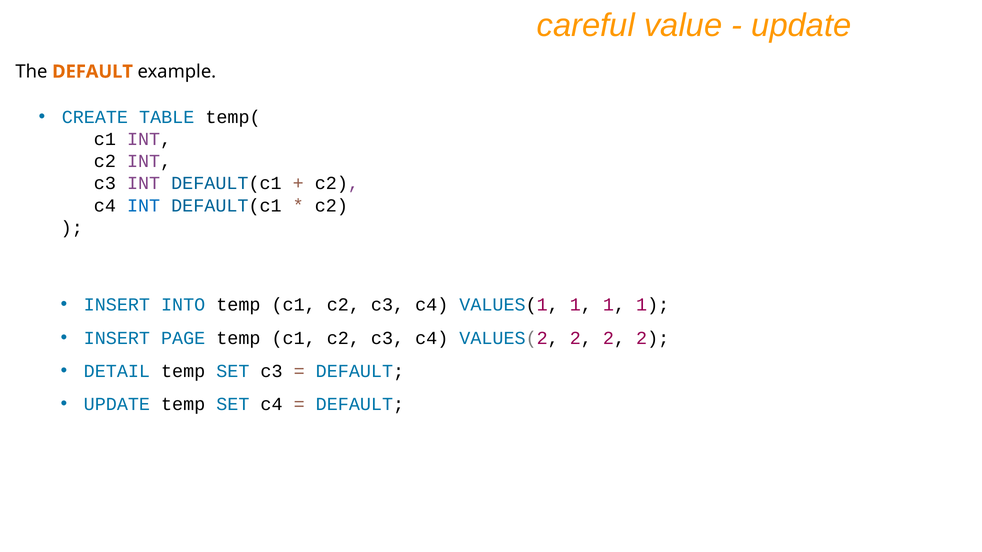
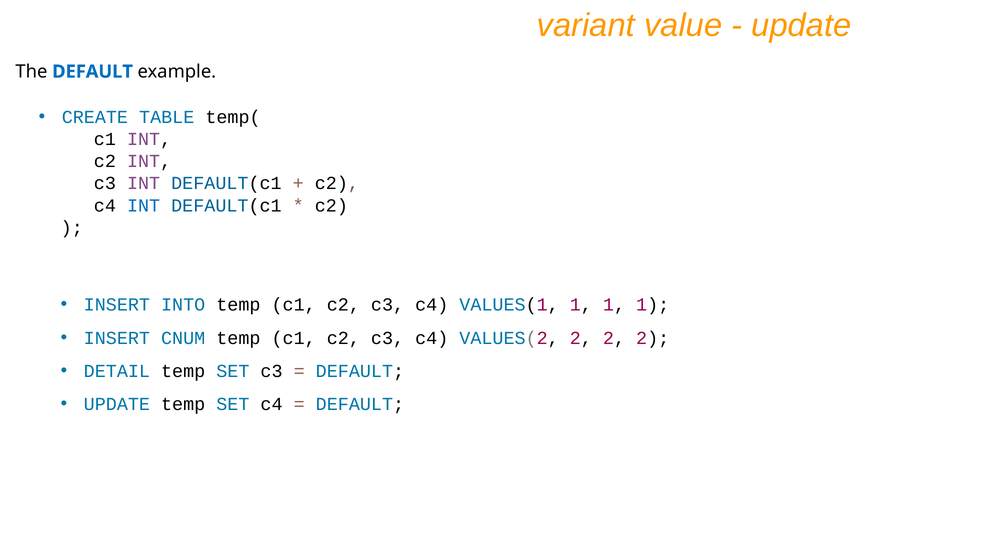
careful: careful -> variant
DEFAULT at (93, 72) colour: orange -> blue
PAGE: PAGE -> CNUM
